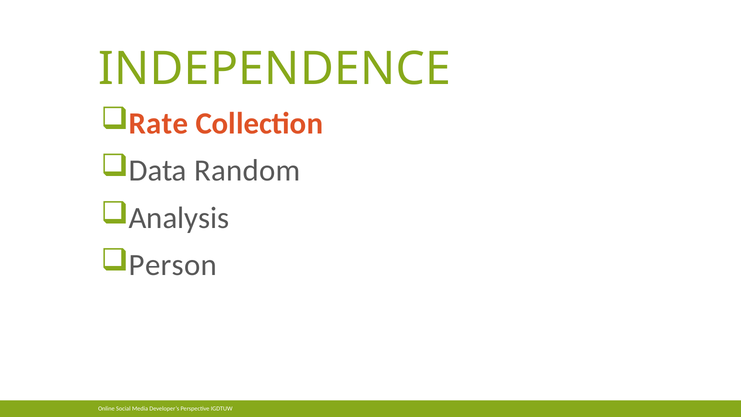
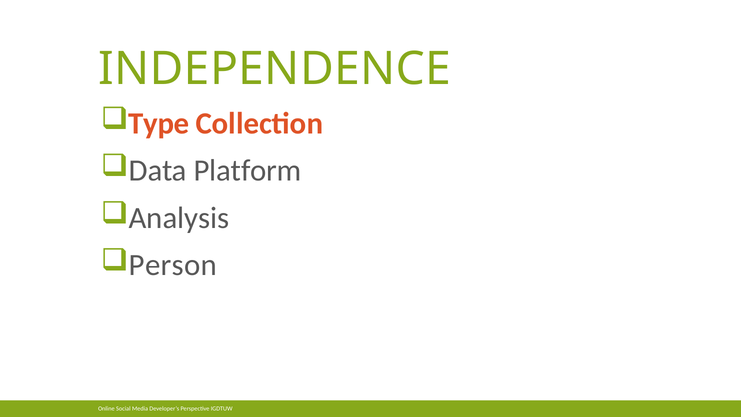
Rate: Rate -> Type
Random: Random -> Platform
